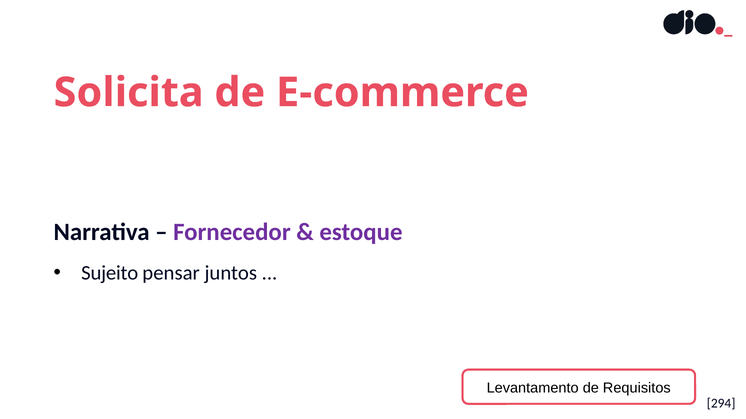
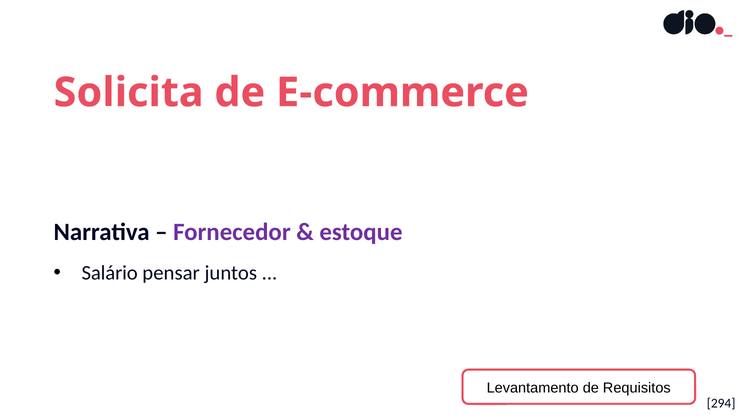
Sujeito: Sujeito -> Salário
